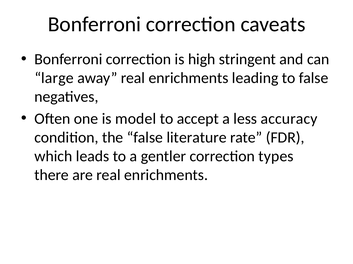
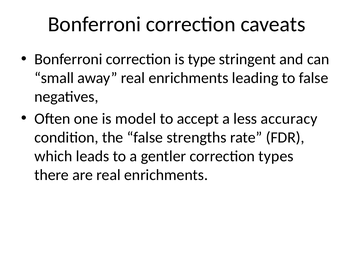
high: high -> type
large: large -> small
literature: literature -> strengths
